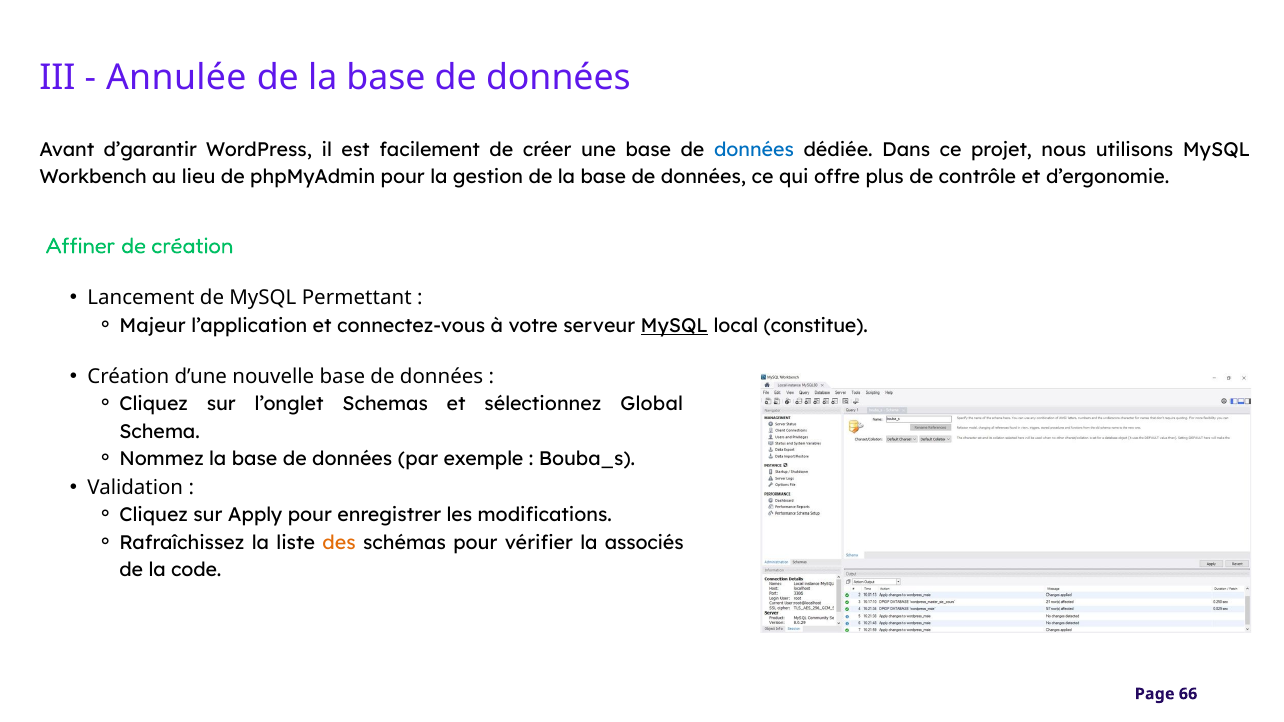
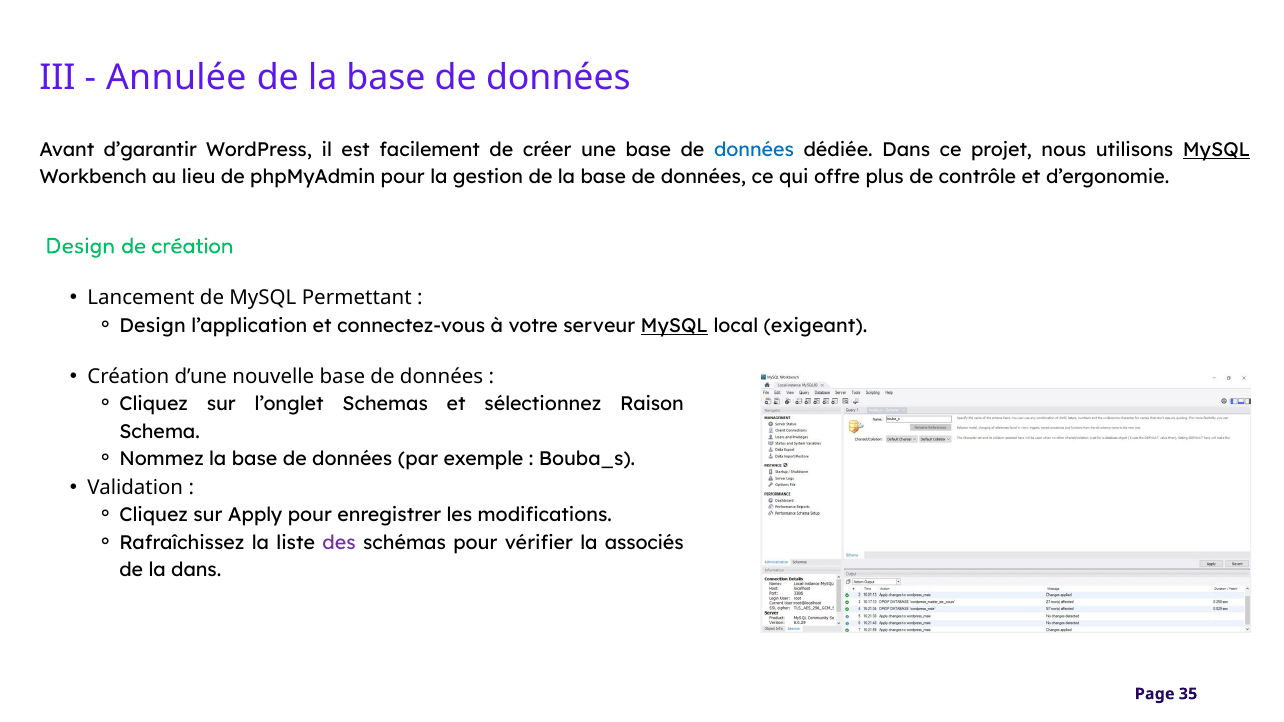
MySQL at (1217, 150) underline: none -> present
Affiner at (81, 246): Affiner -> Design
Majeur at (153, 326): Majeur -> Design
constitue: constitue -> exigeant
Global: Global -> Raison
des colour: orange -> purple
la code: code -> dans
66: 66 -> 35
